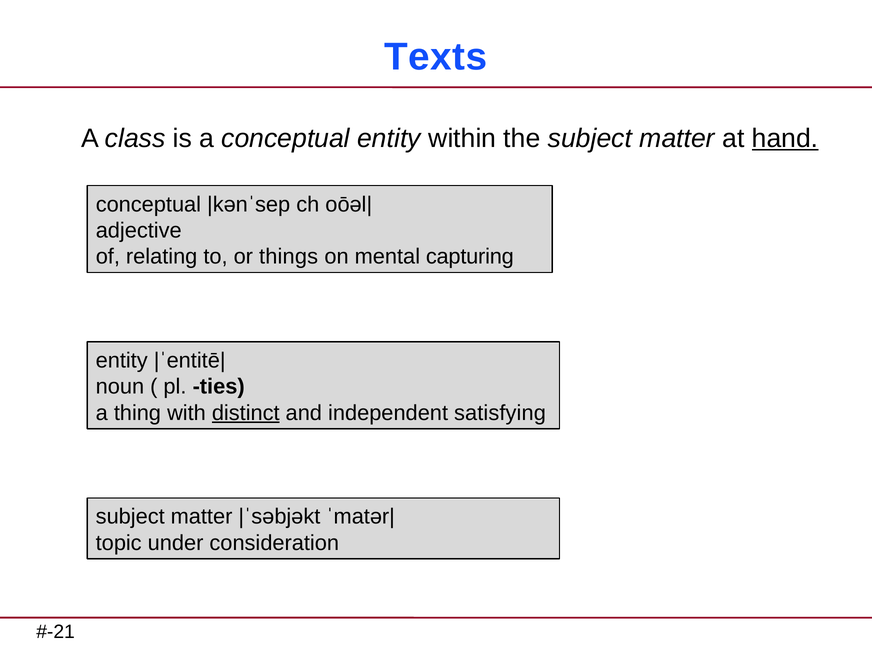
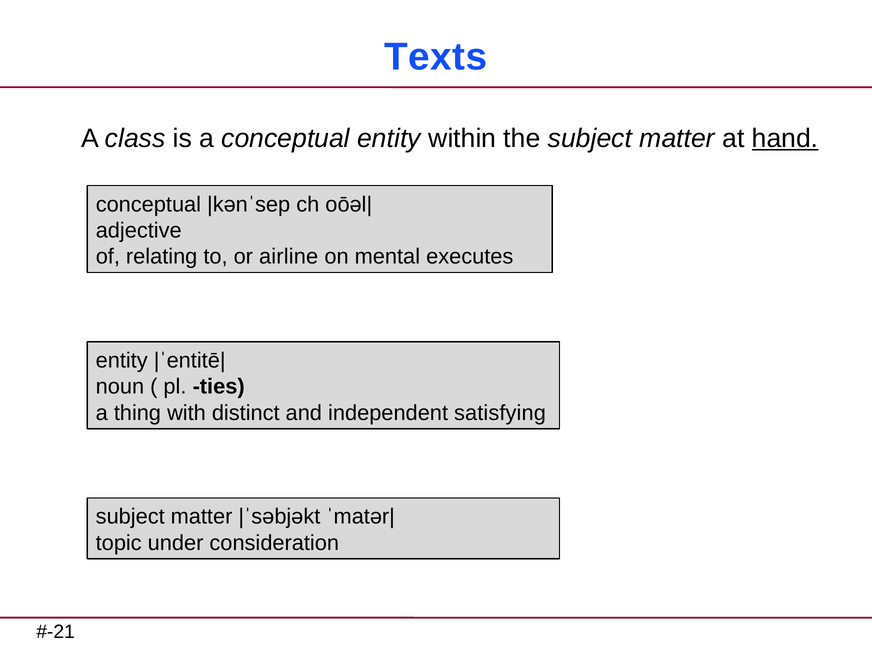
things: things -> airline
capturing: capturing -> executes
distinct underline: present -> none
